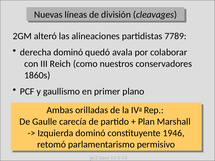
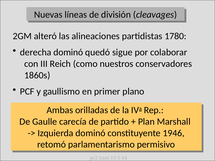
7789: 7789 -> 1780
avala: avala -> sigue
